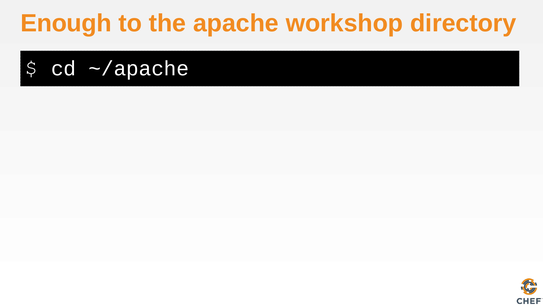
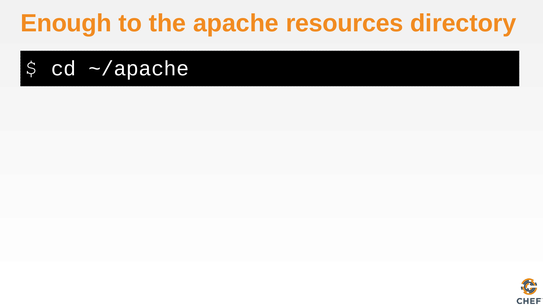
workshop: workshop -> resources
